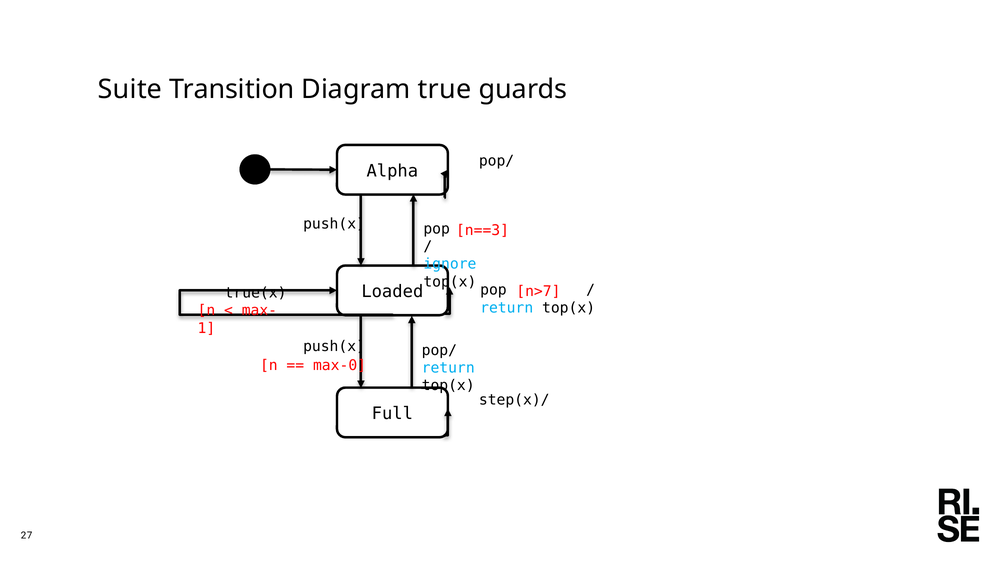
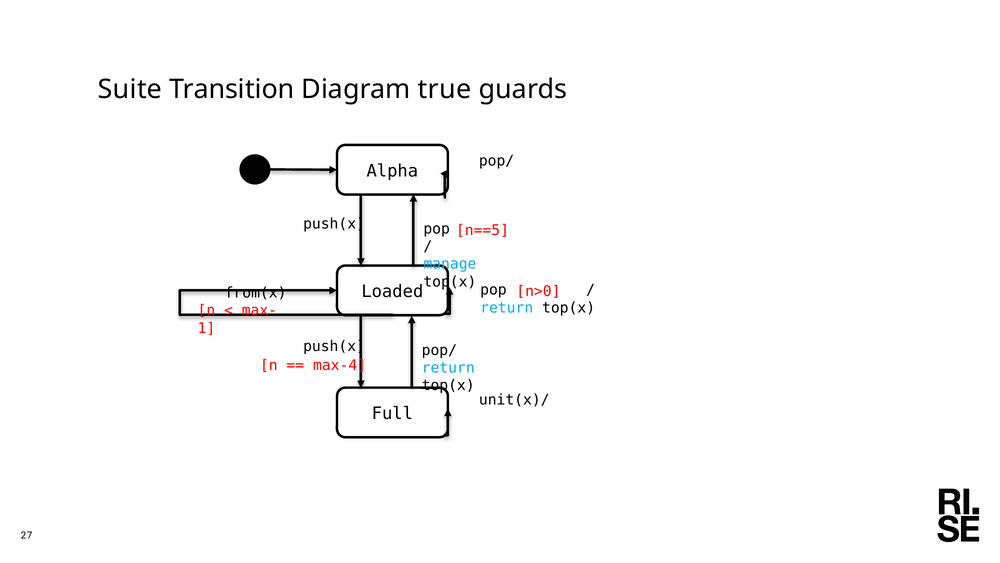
n==3: n==3 -> n==5
ignore: ignore -> manage
n>7: n>7 -> n>0
true(x: true(x -> from(x
max-0: max-0 -> max-4
step(x)/: step(x)/ -> unit(x)/
